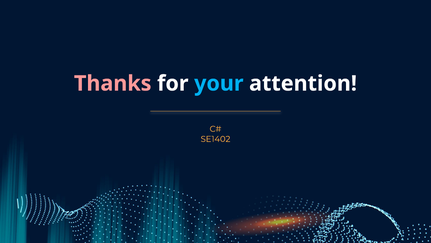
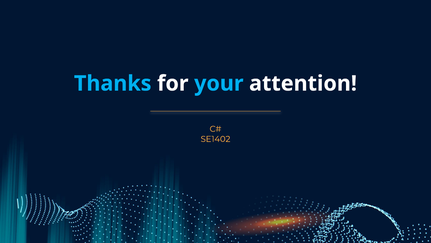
Thanks colour: pink -> light blue
